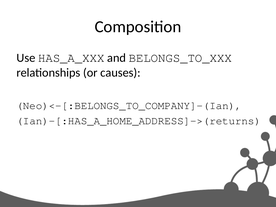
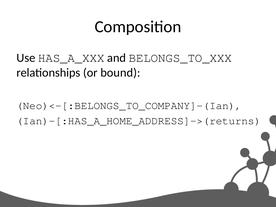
causes: causes -> bound
